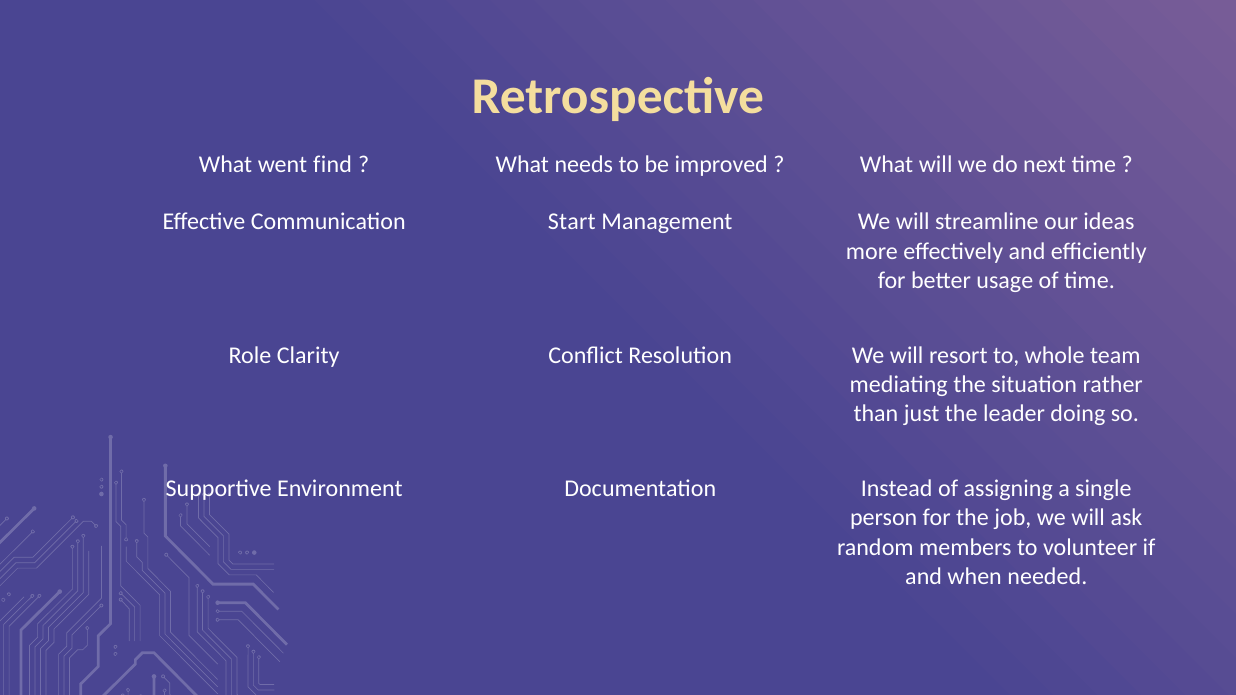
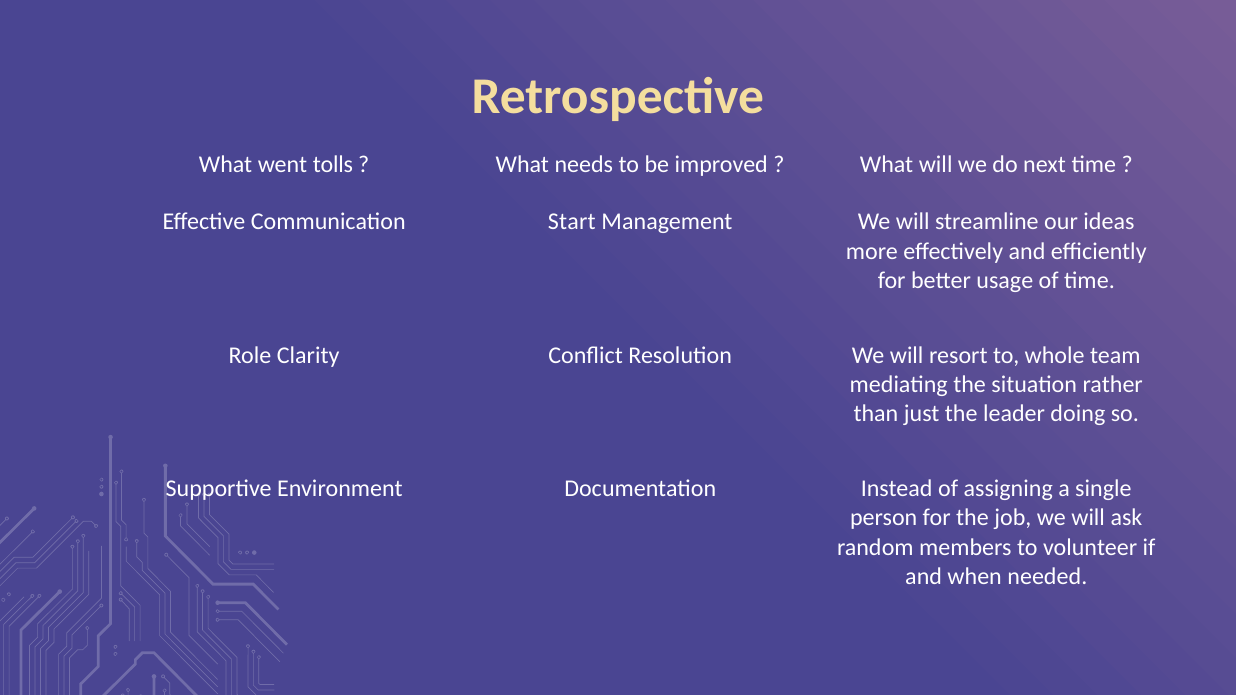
find: find -> tolls
